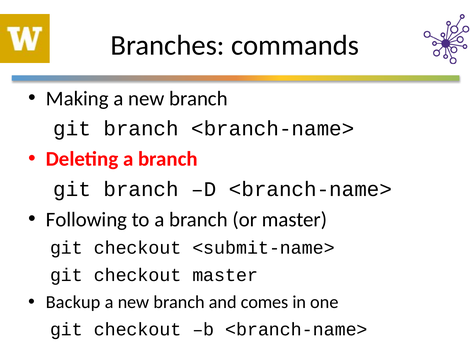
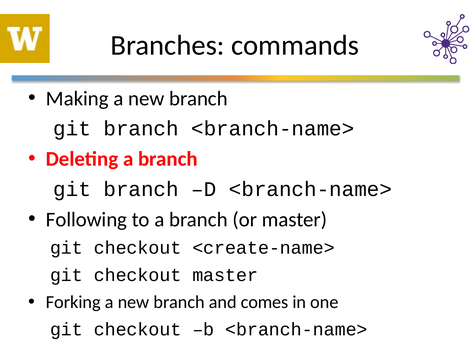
<submit-name>: <submit-name> -> <create-name>
Backup: Backup -> Forking
